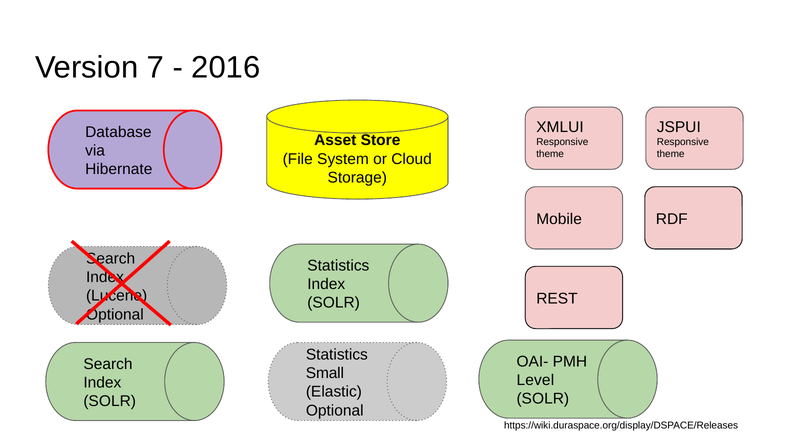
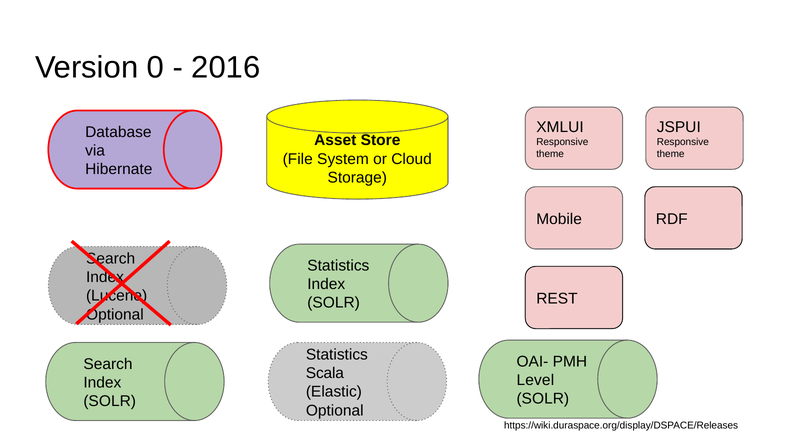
7: 7 -> 0
Small: Small -> Scala
